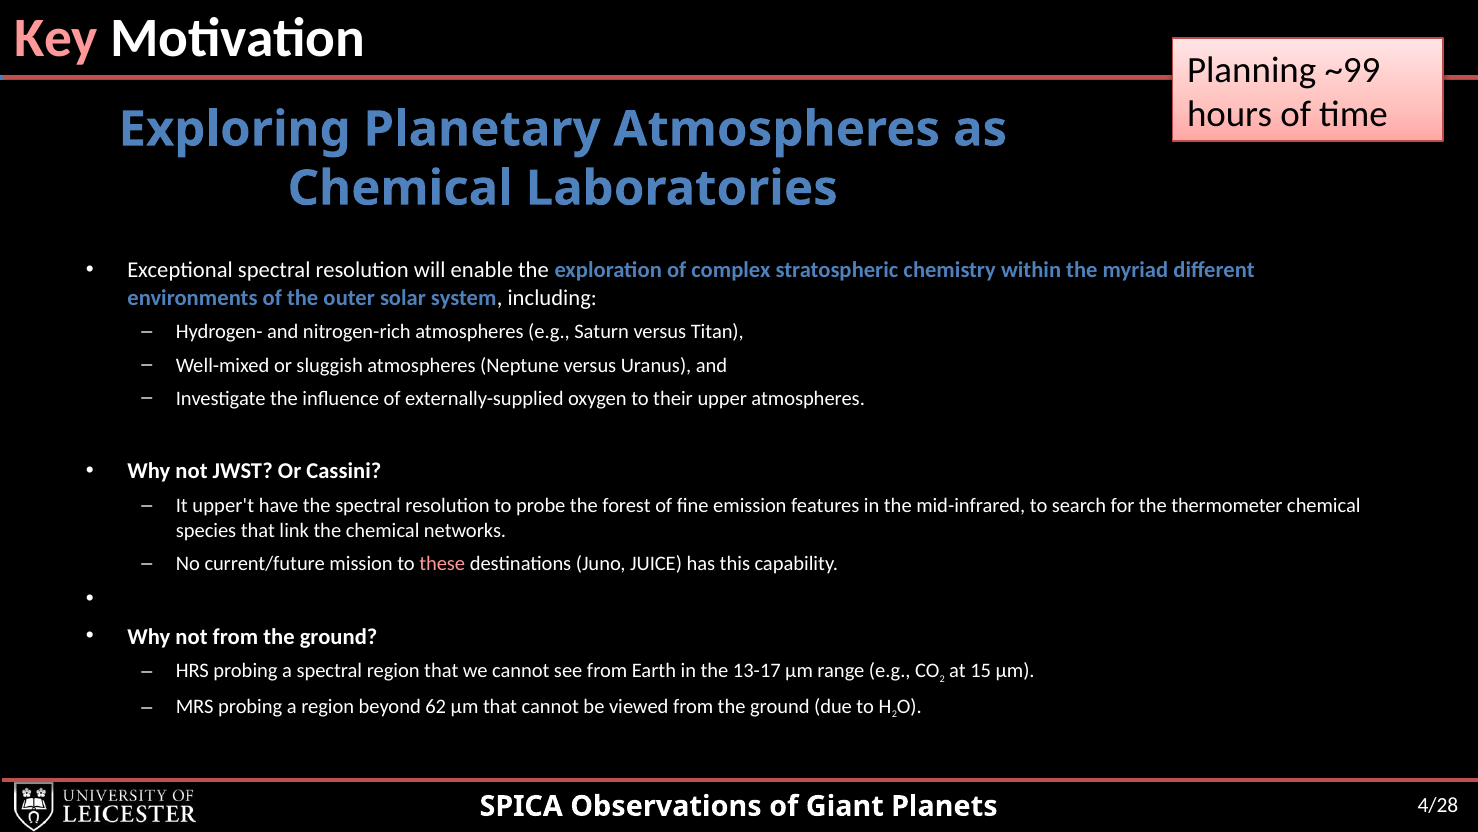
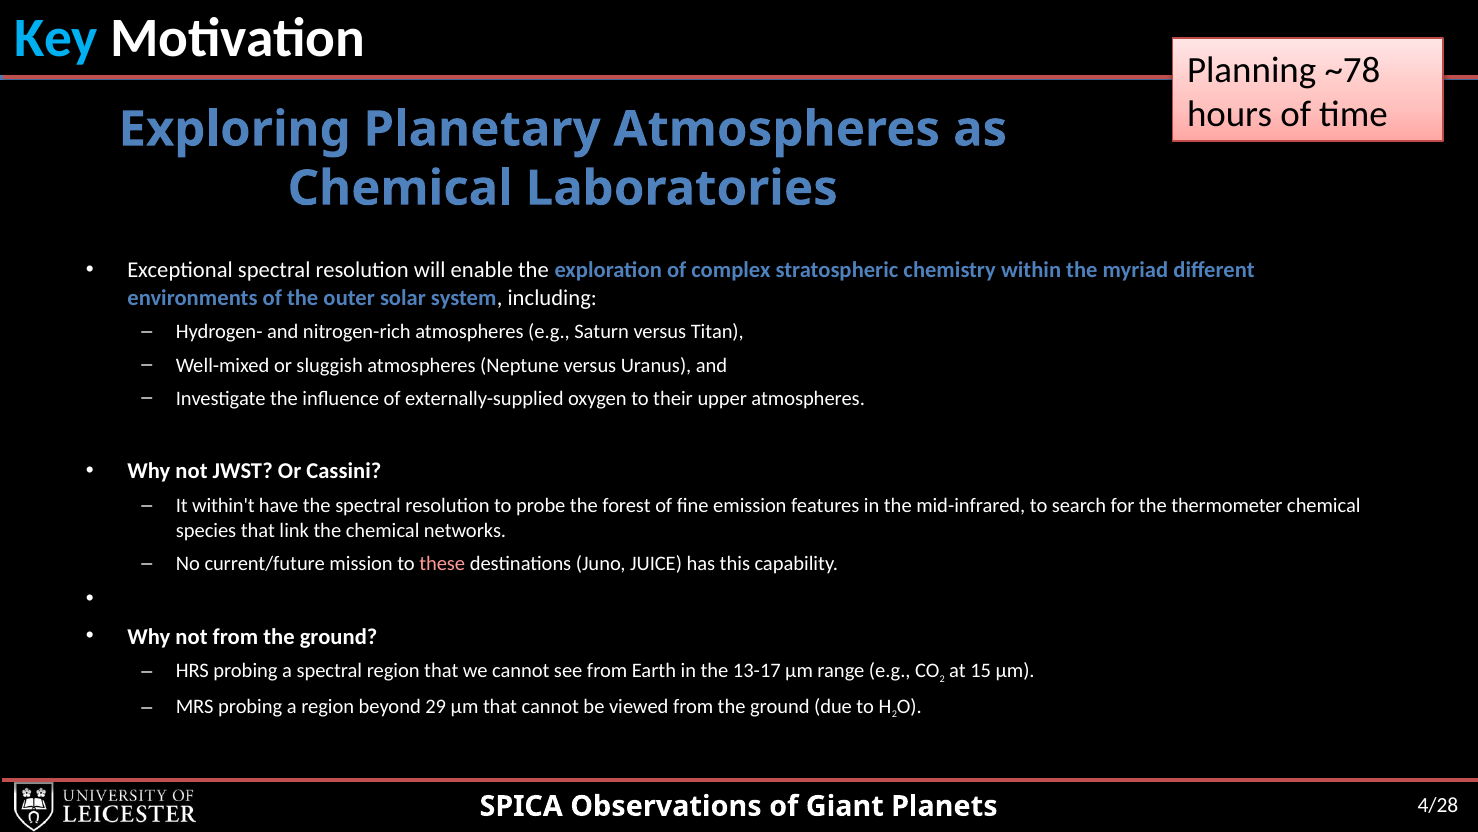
Key colour: pink -> light blue
~99: ~99 -> ~78
upper't: upper't -> within't
62: 62 -> 29
